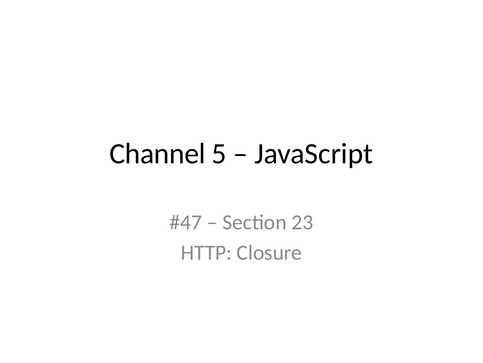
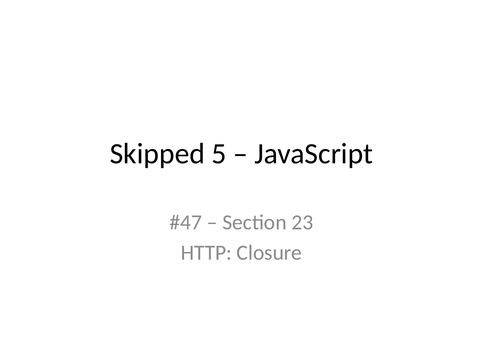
Channel: Channel -> Skipped
